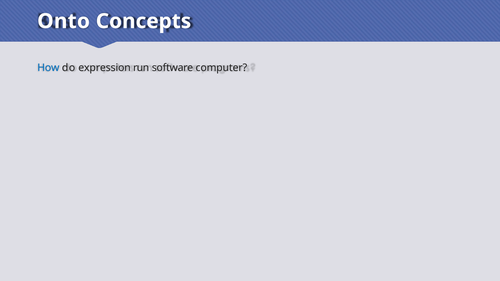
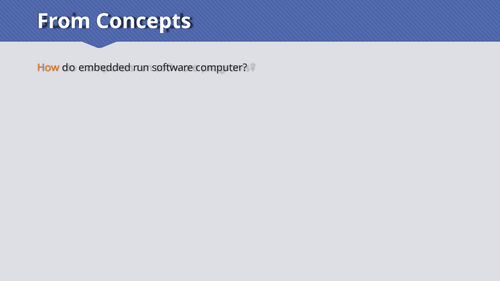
Onto: Onto -> From
How colour: blue -> orange
expression: expression -> embedded
